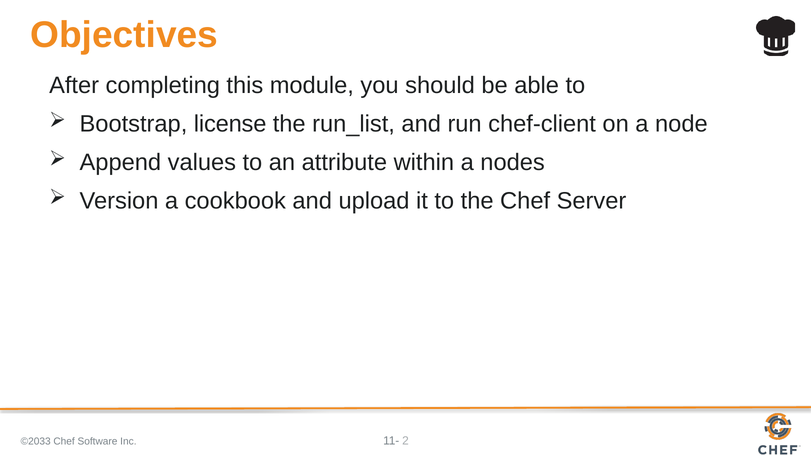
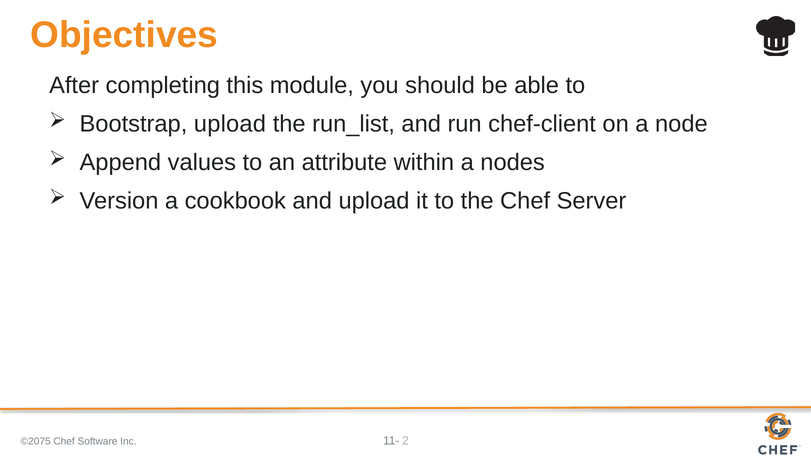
Bootstrap license: license -> upload
©2033: ©2033 -> ©2075
